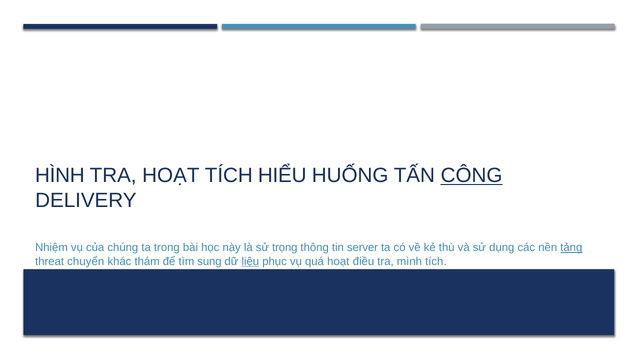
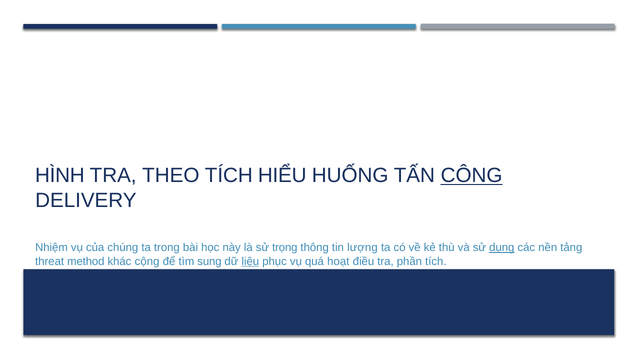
TRA HOẠT: HOẠT -> THEO
server: server -> lượng
dụng underline: none -> present
tảng underline: present -> none
chuyển: chuyển -> method
thám: thám -> cộng
mình: mình -> phần
